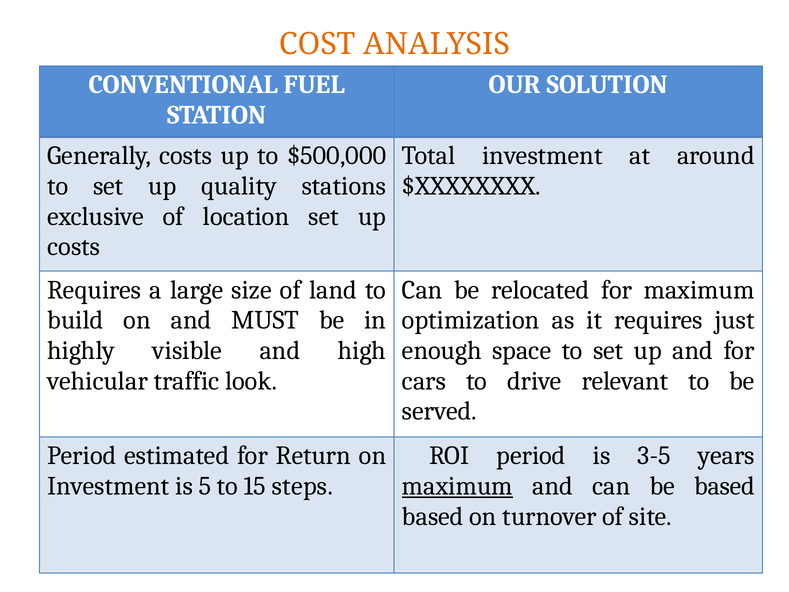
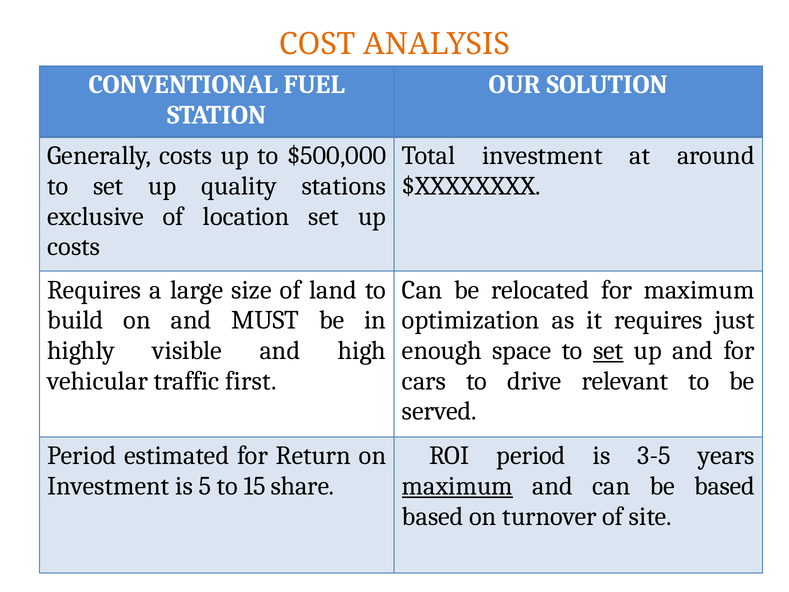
set at (608, 350) underline: none -> present
look: look -> first
steps: steps -> share
